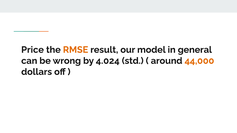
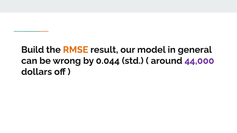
Price: Price -> Build
4.024: 4.024 -> 0.044
44,000 colour: orange -> purple
